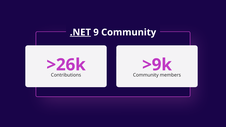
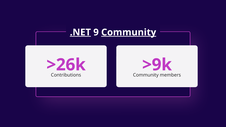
Community at (129, 32) underline: none -> present
